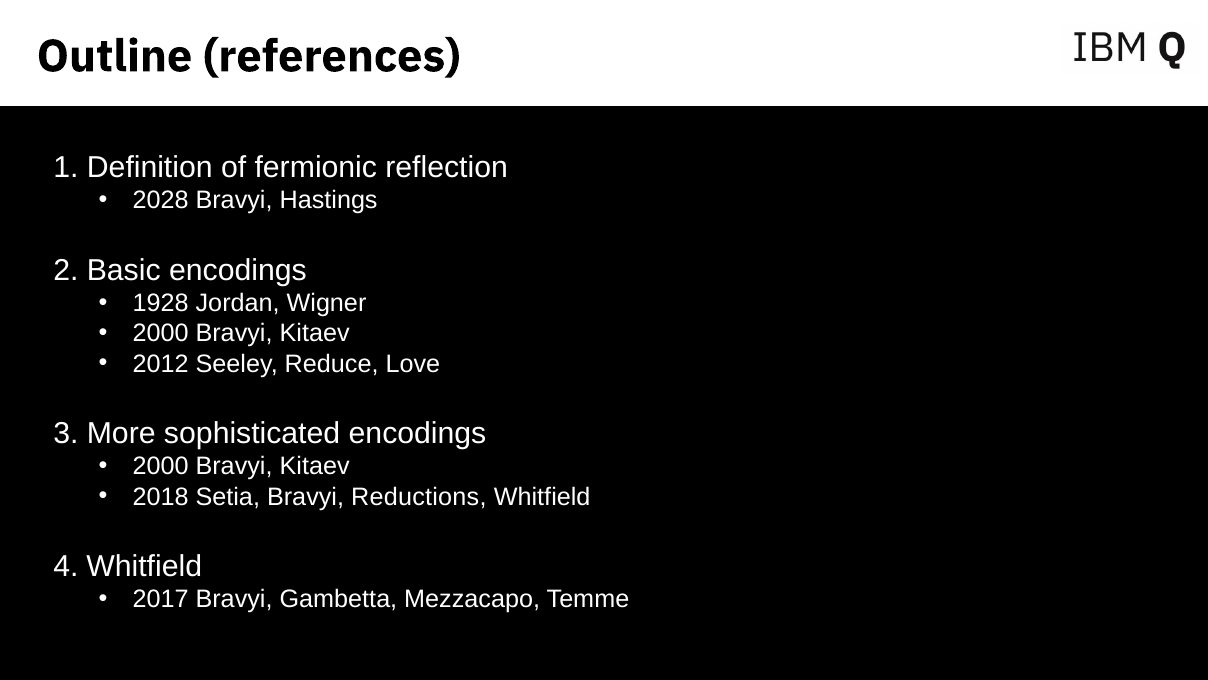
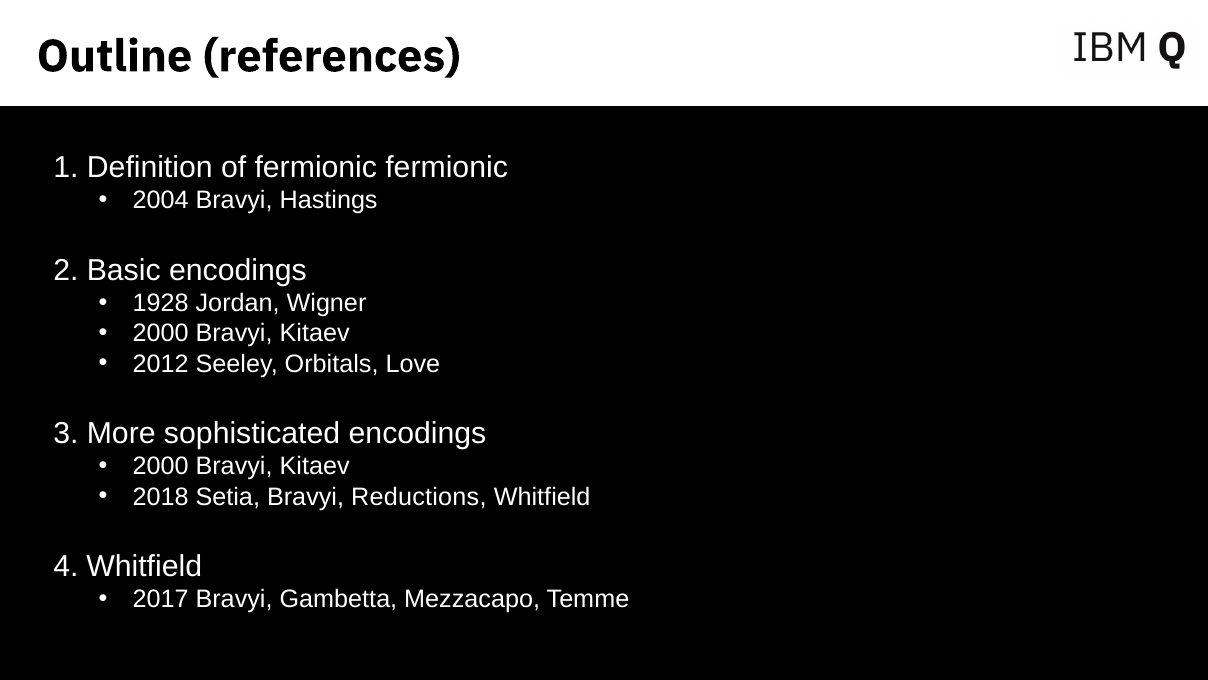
fermionic reflection: reflection -> fermionic
2028: 2028 -> 2004
Reduce: Reduce -> Orbitals
